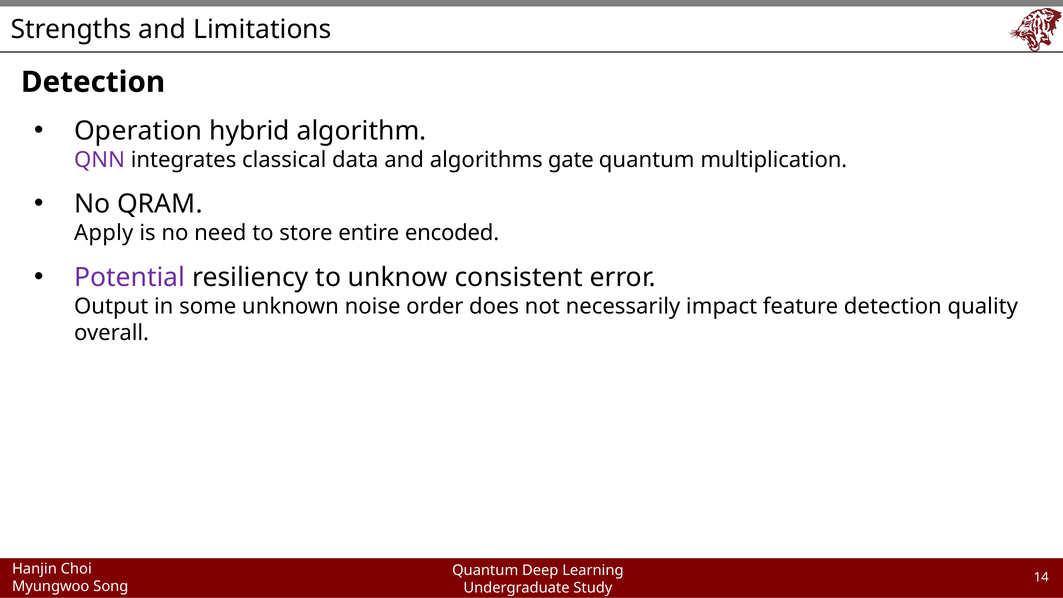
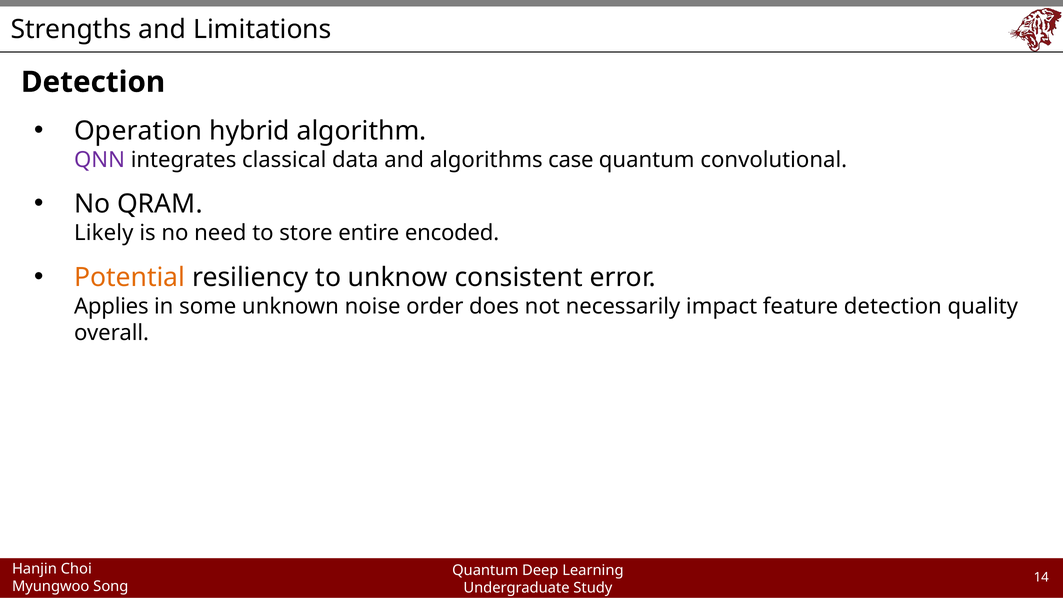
gate: gate -> case
multiplication: multiplication -> convolutional
Apply: Apply -> Likely
Potential colour: purple -> orange
Output: Output -> Applies
